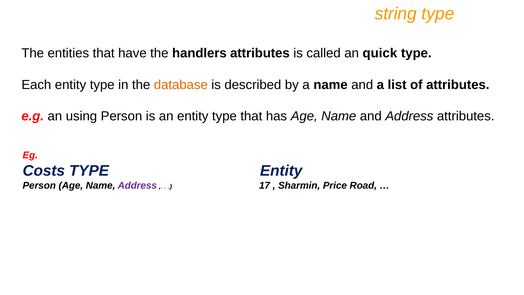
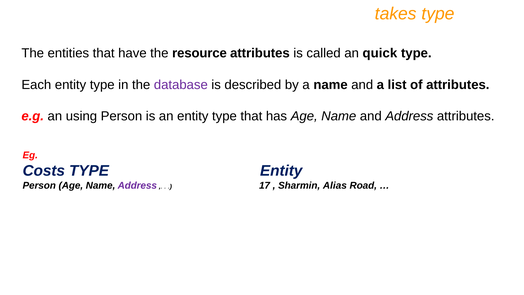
string: string -> takes
handlers: handlers -> resource
database colour: orange -> purple
Price: Price -> Alias
